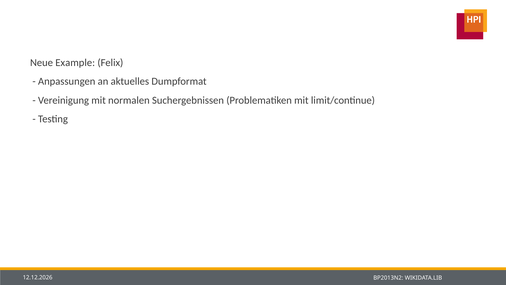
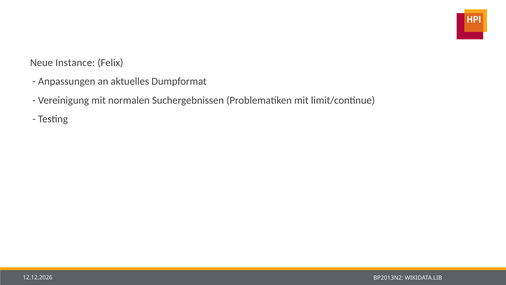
Example: Example -> Instance
